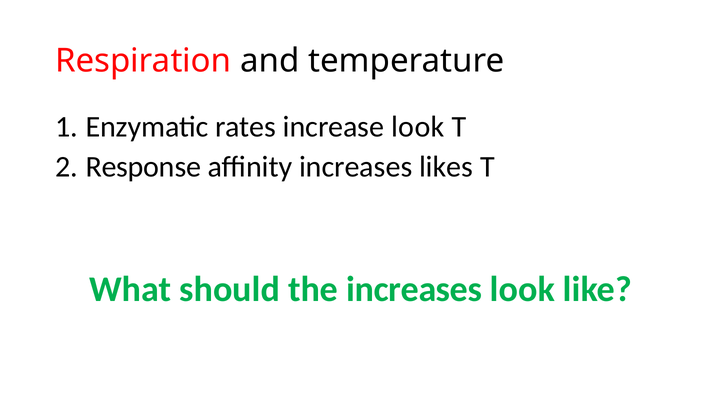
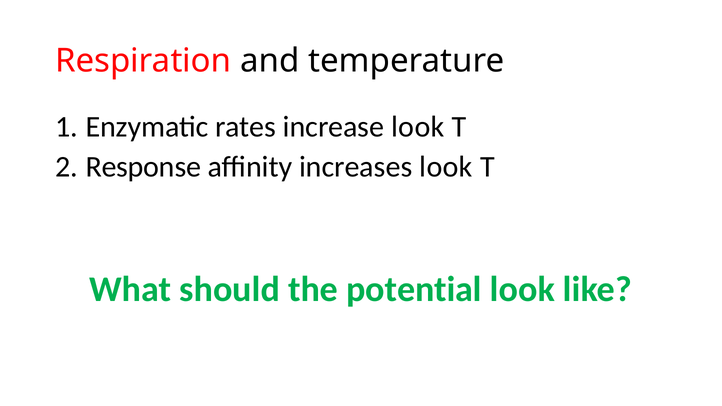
increases likes: likes -> look
the increases: increases -> potential
